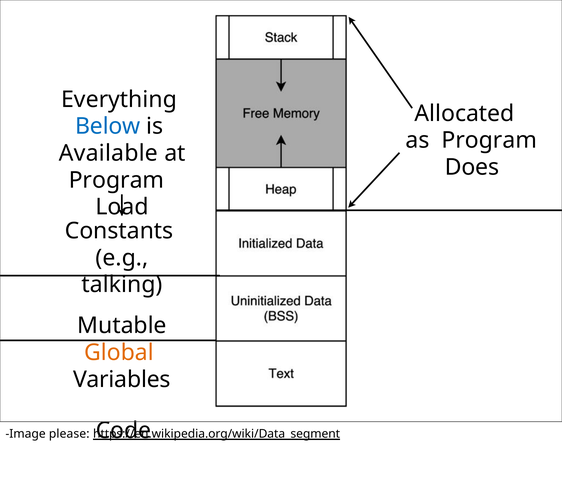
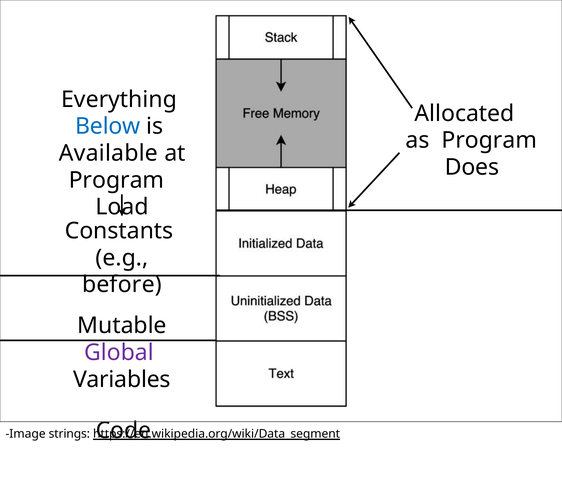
talking: talking -> before
Global colour: orange -> purple
please: please -> strings
